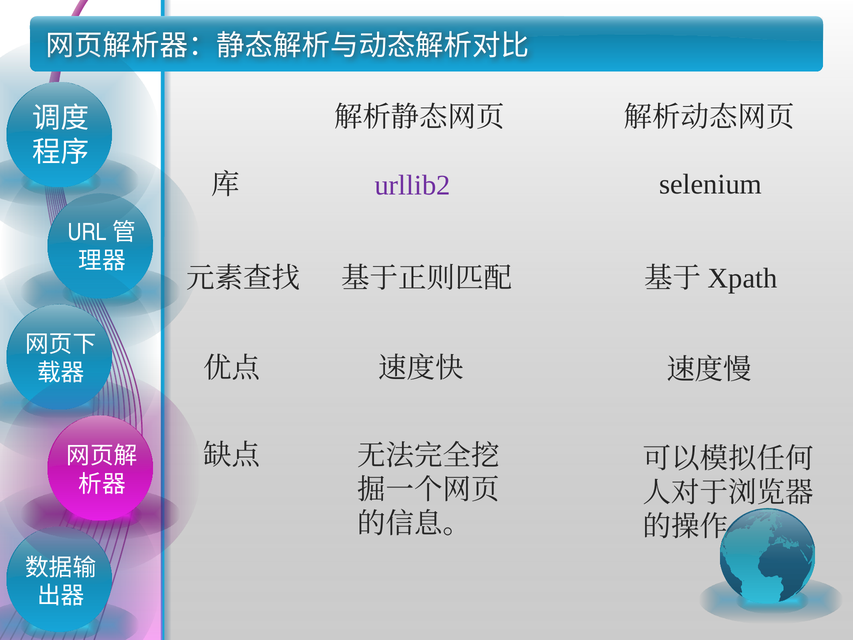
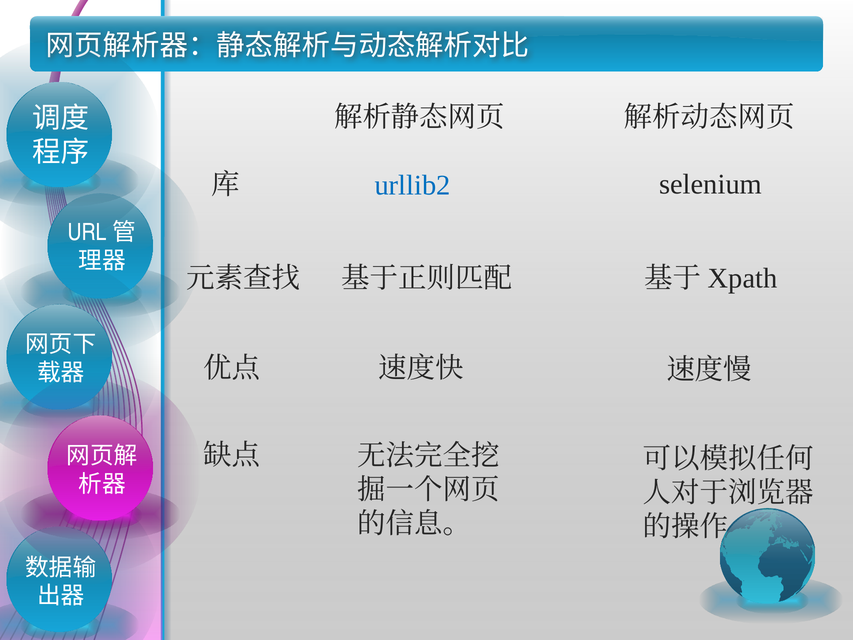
urllib2 colour: purple -> blue
